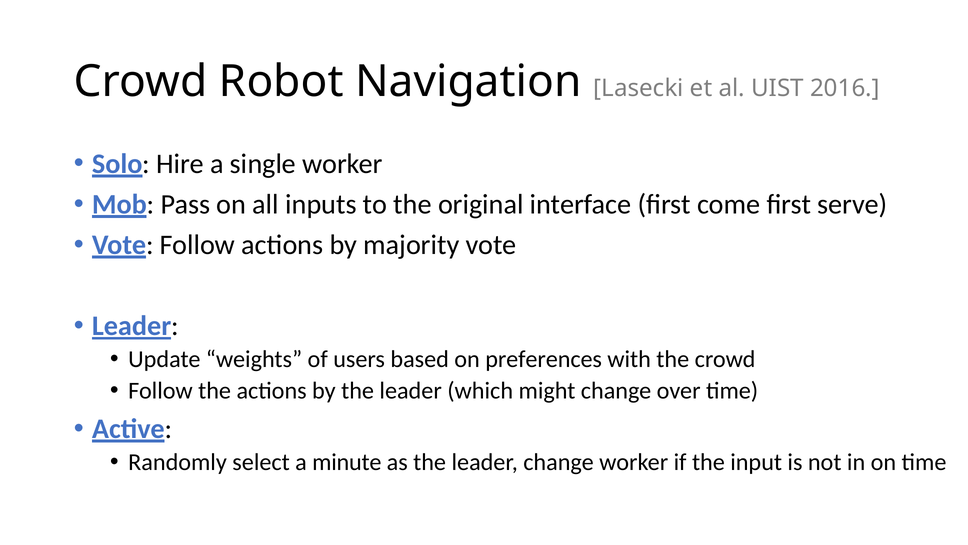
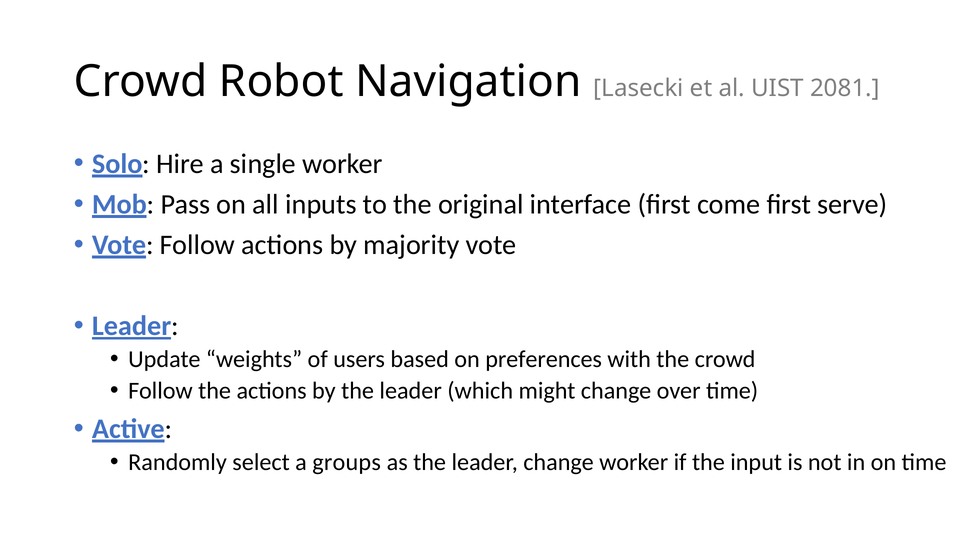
2016: 2016 -> 2081
minute: minute -> groups
